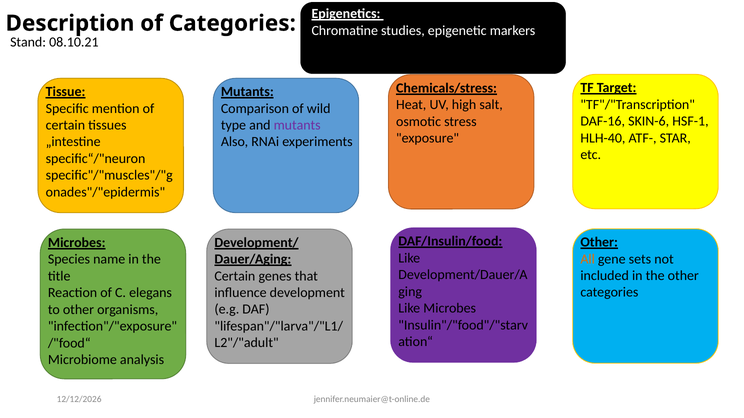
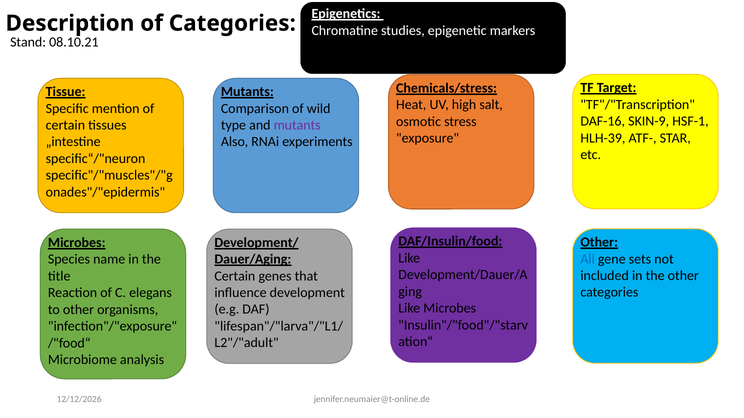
SKIN-6: SKIN-6 -> SKIN-9
HLH-40: HLH-40 -> HLH-39
All colour: orange -> blue
